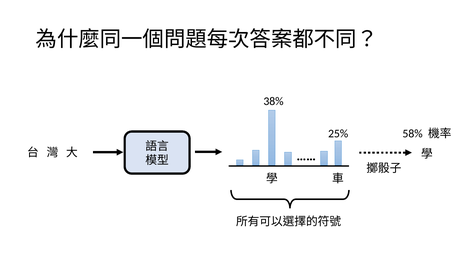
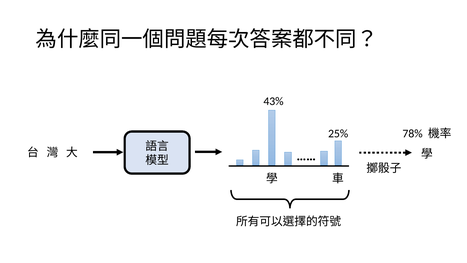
38%: 38% -> 43%
58%: 58% -> 78%
